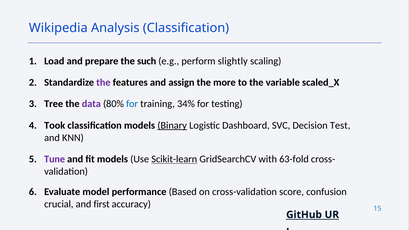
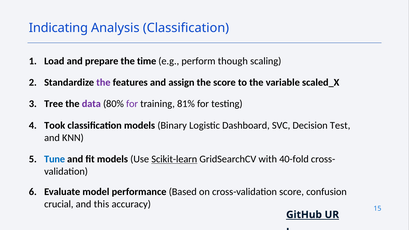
Wikipedia: Wikipedia -> Indicating
such: such -> time
slightly: slightly -> though
the more: more -> score
for at (132, 104) colour: blue -> purple
34%: 34% -> 81%
Binary underline: present -> none
Tune colour: purple -> blue
63-fold: 63-fold -> 40-fold
first: first -> this
